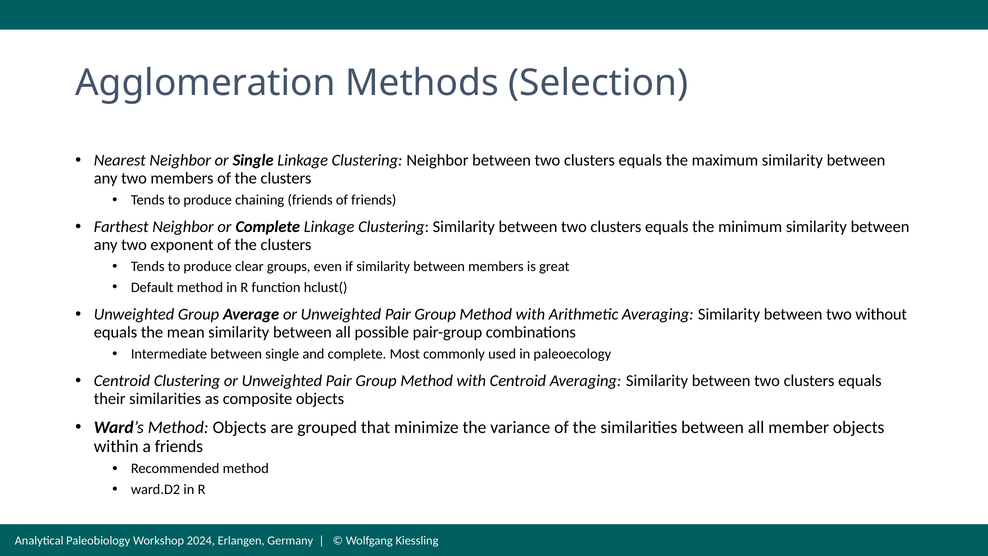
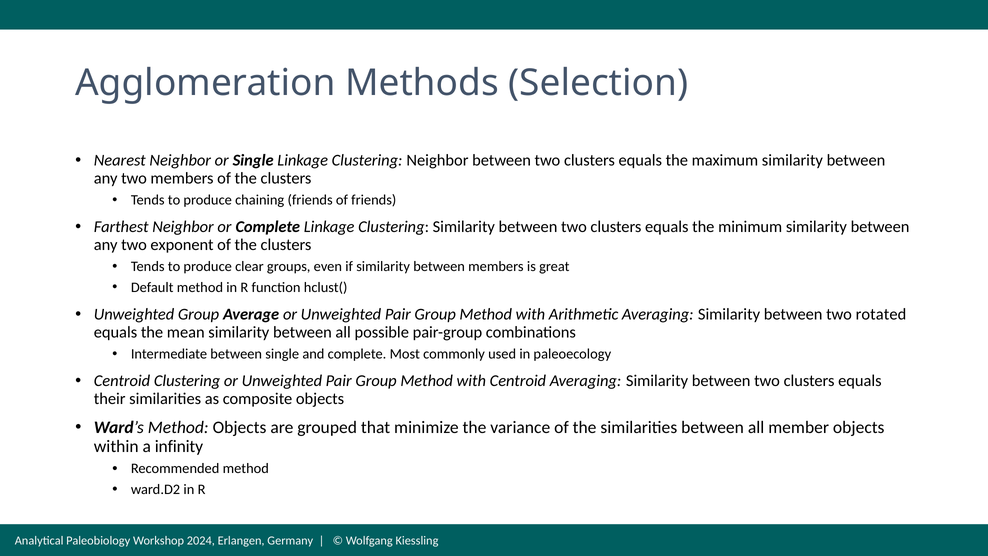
without: without -> rotated
a friends: friends -> infinity
